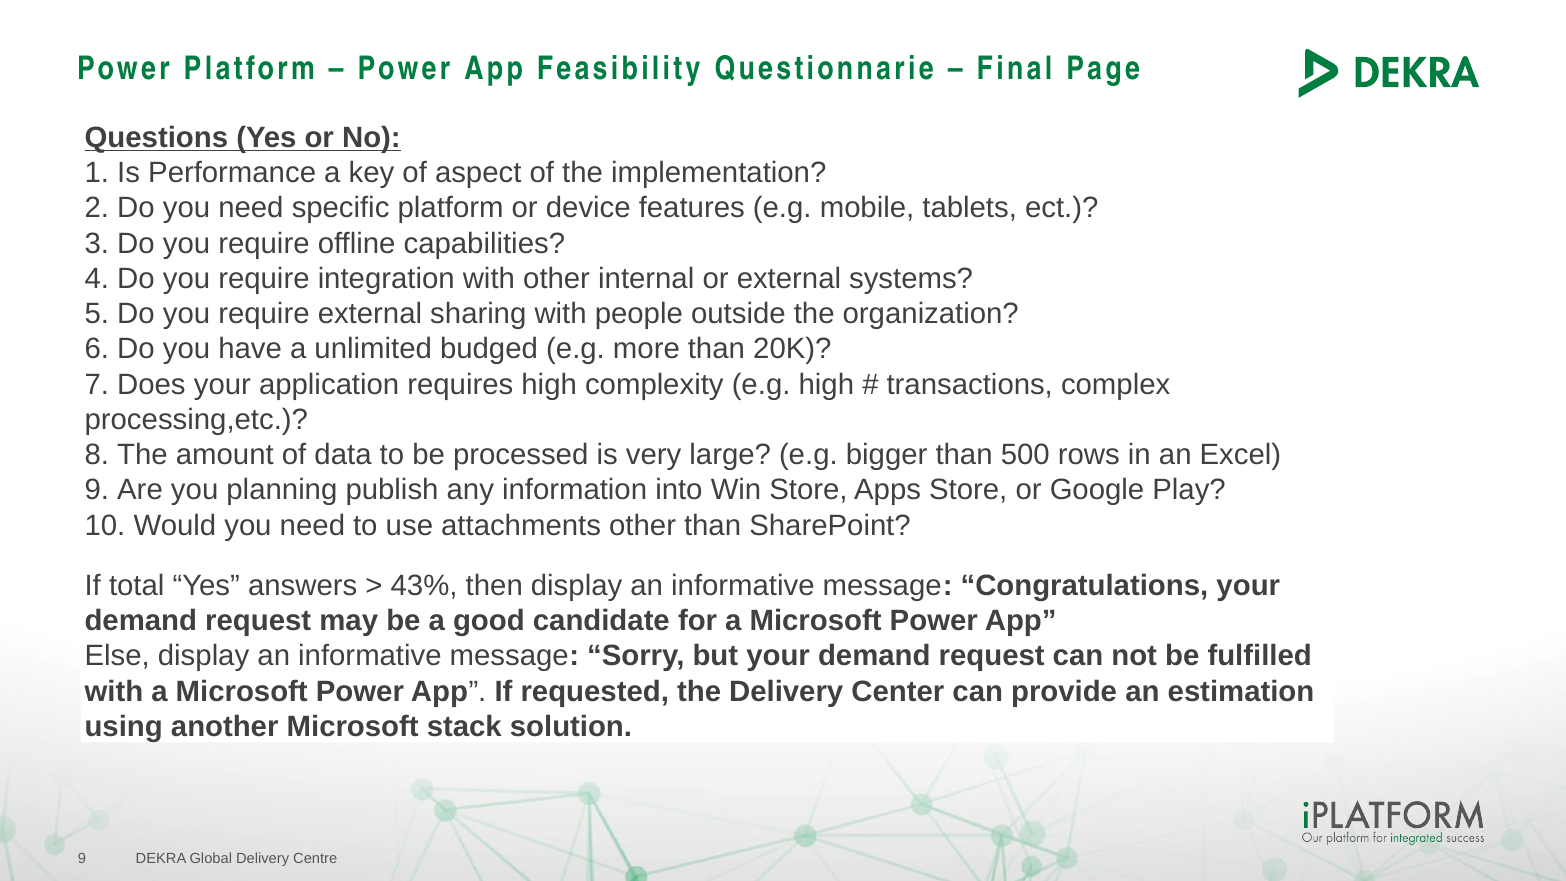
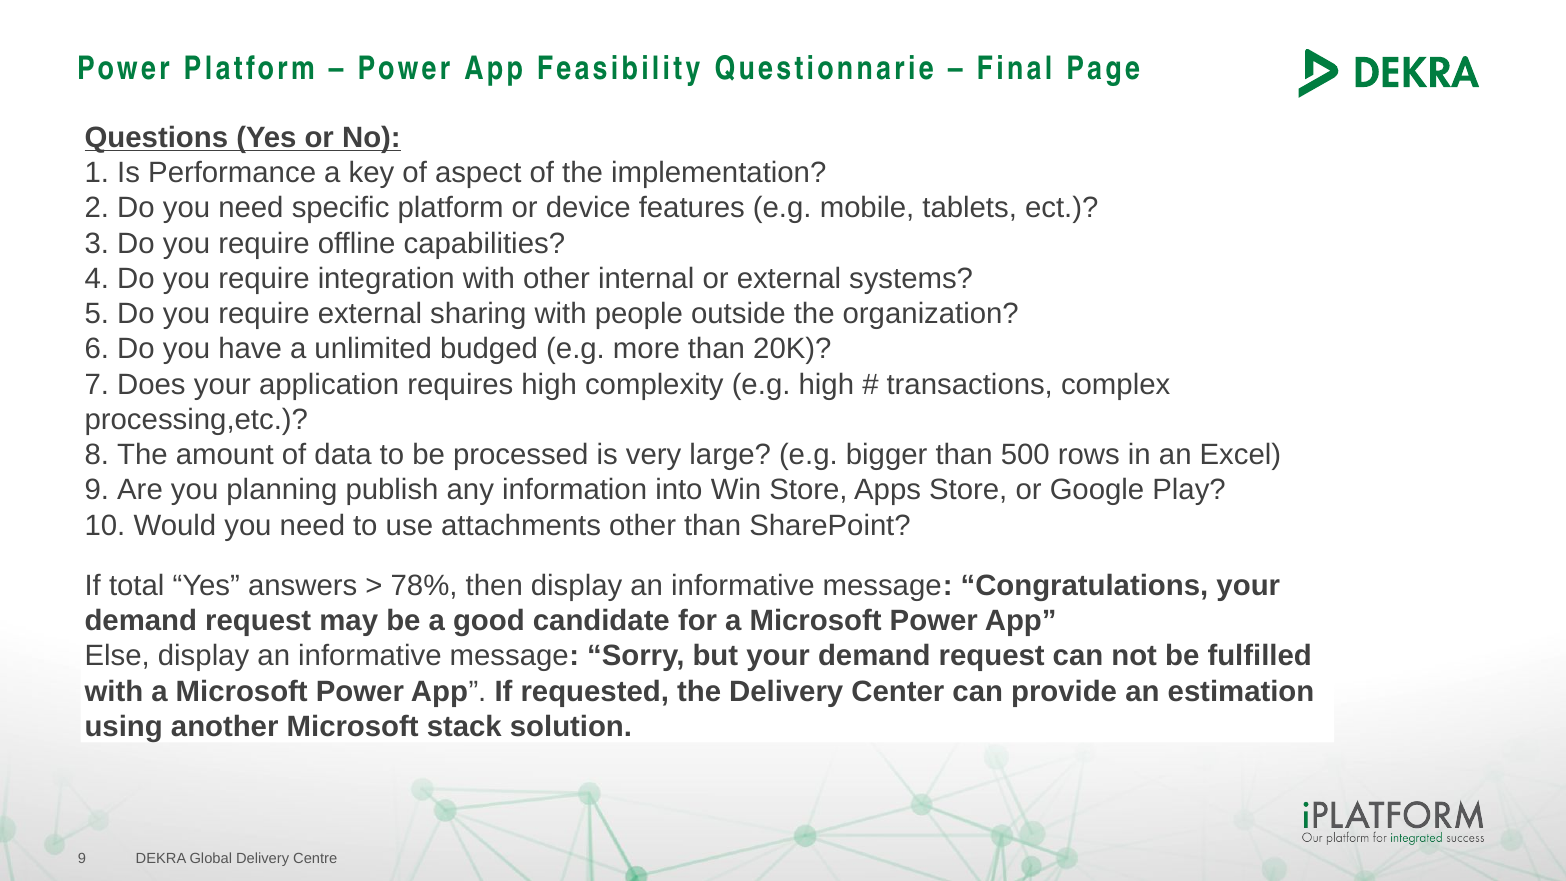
43%: 43% -> 78%
